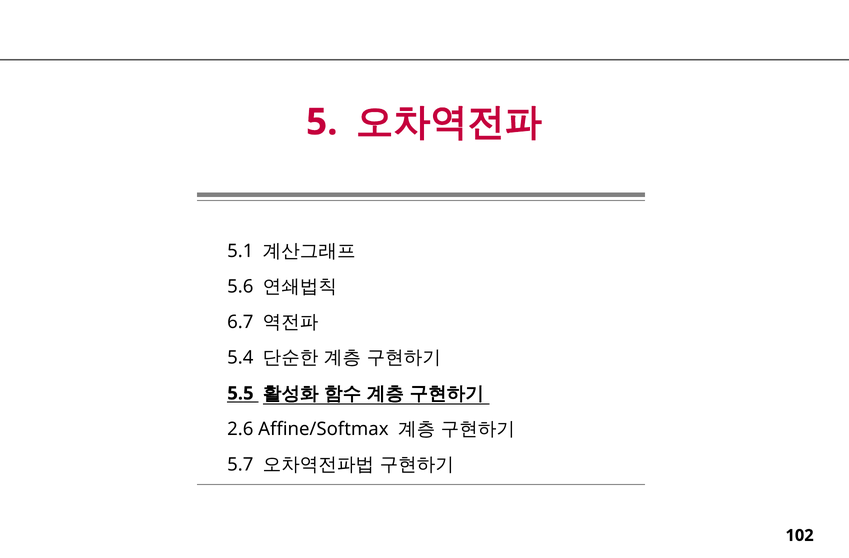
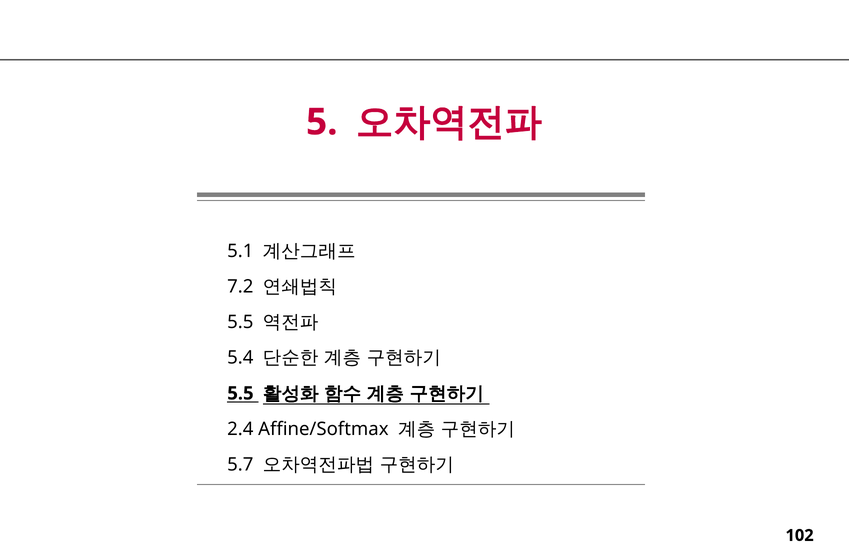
5.6: 5.6 -> 7.2
6.7 at (240, 322): 6.7 -> 5.5
2.6: 2.6 -> 2.4
